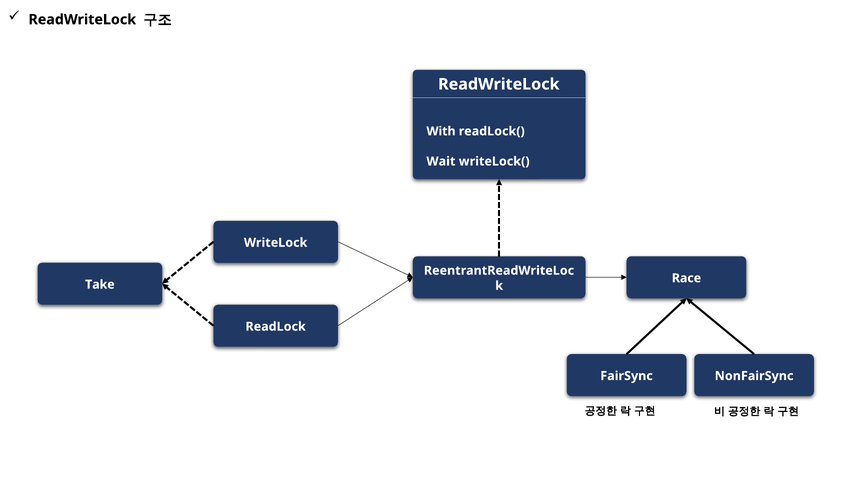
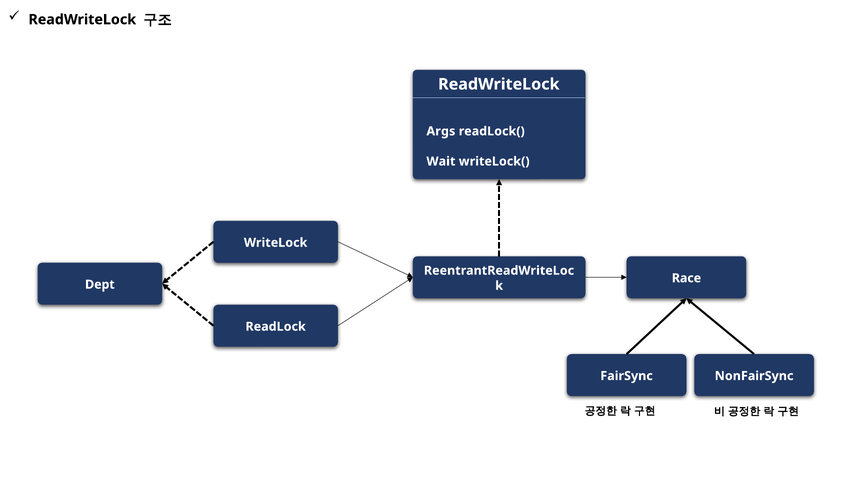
With: With -> Args
Take: Take -> Dept
